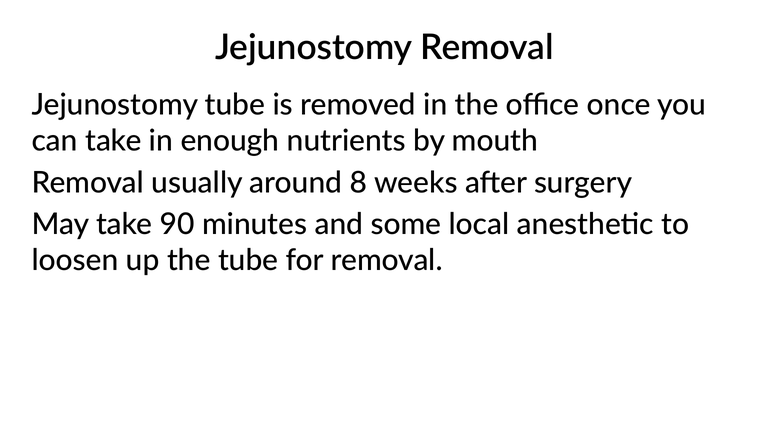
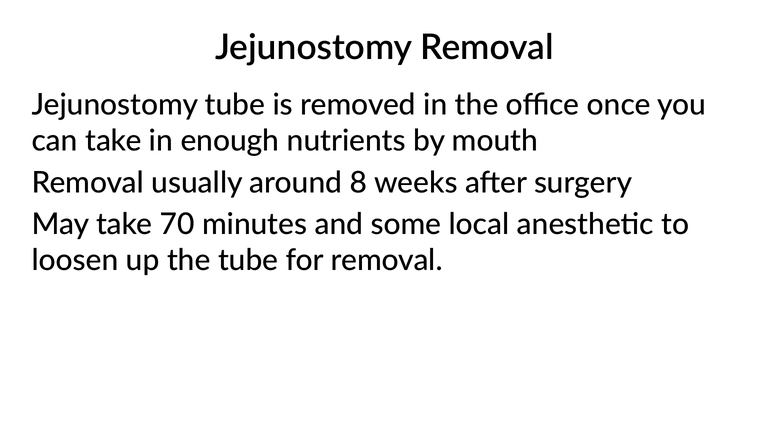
90: 90 -> 70
